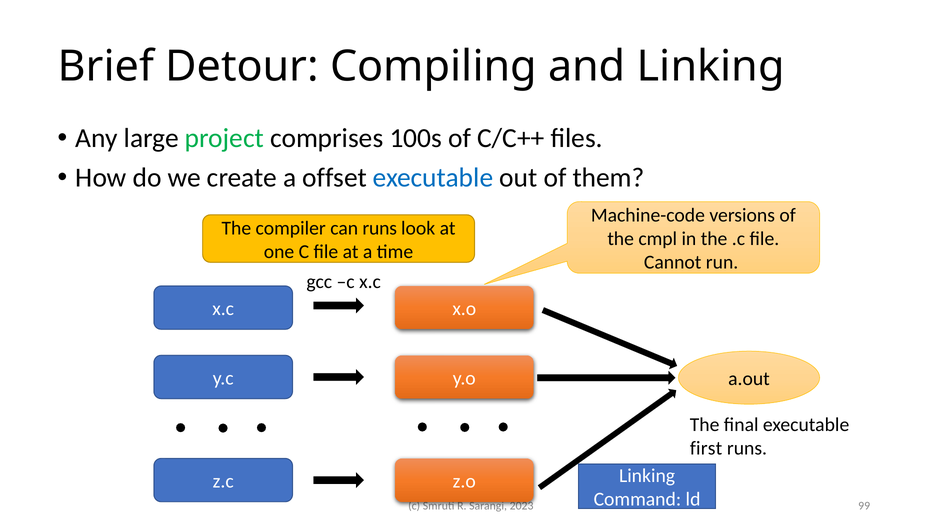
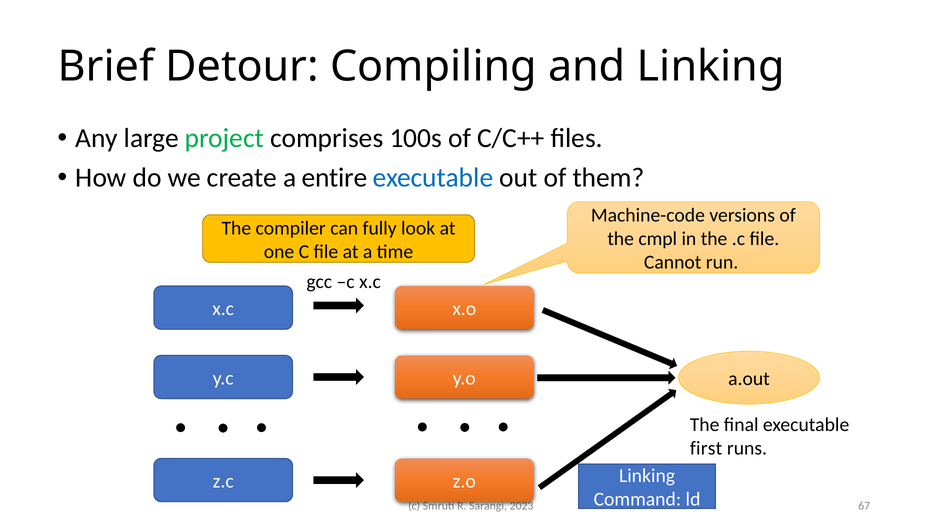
offset: offset -> entire
can runs: runs -> fully
99: 99 -> 67
